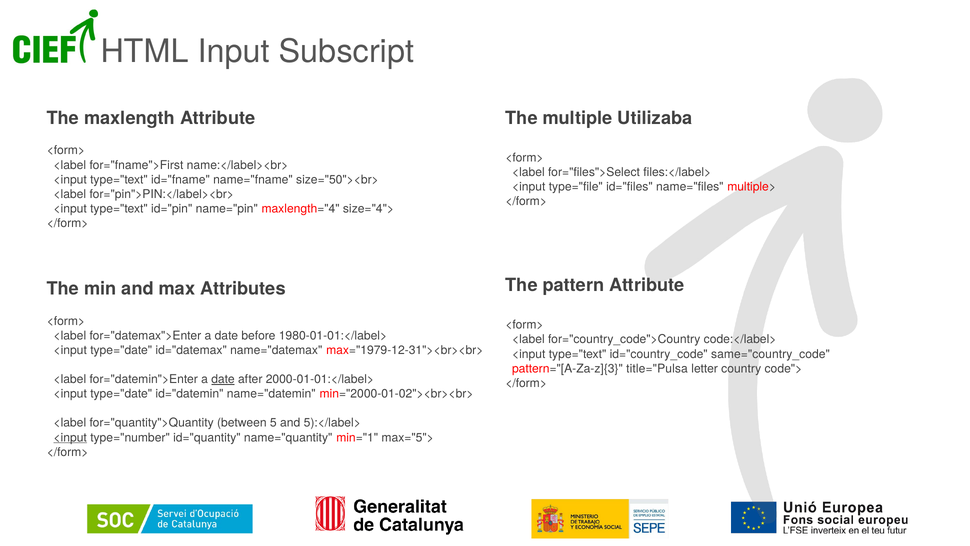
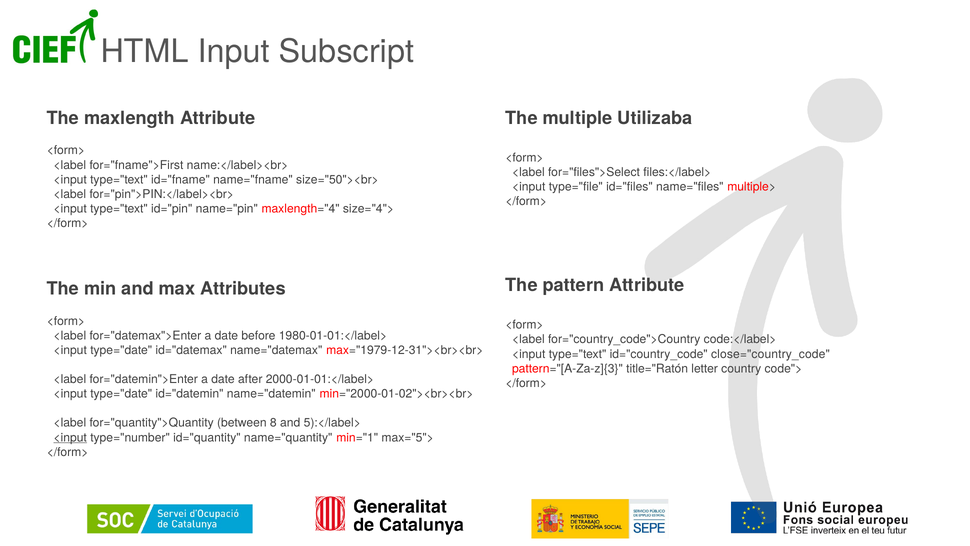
same="country_code: same="country_code -> close="country_code
title="Pulsa: title="Pulsa -> title="Ratón
date at (223, 379) underline: present -> none
5: 5 -> 8
